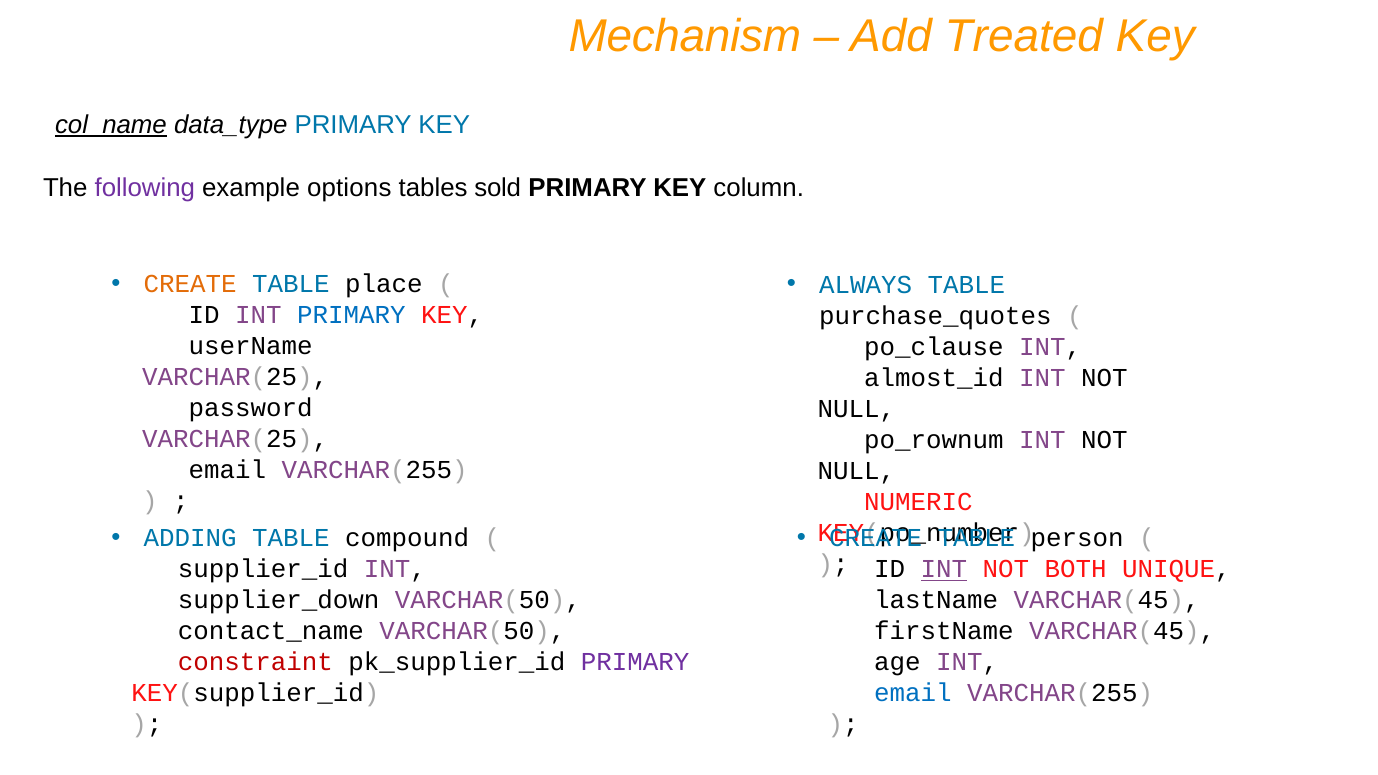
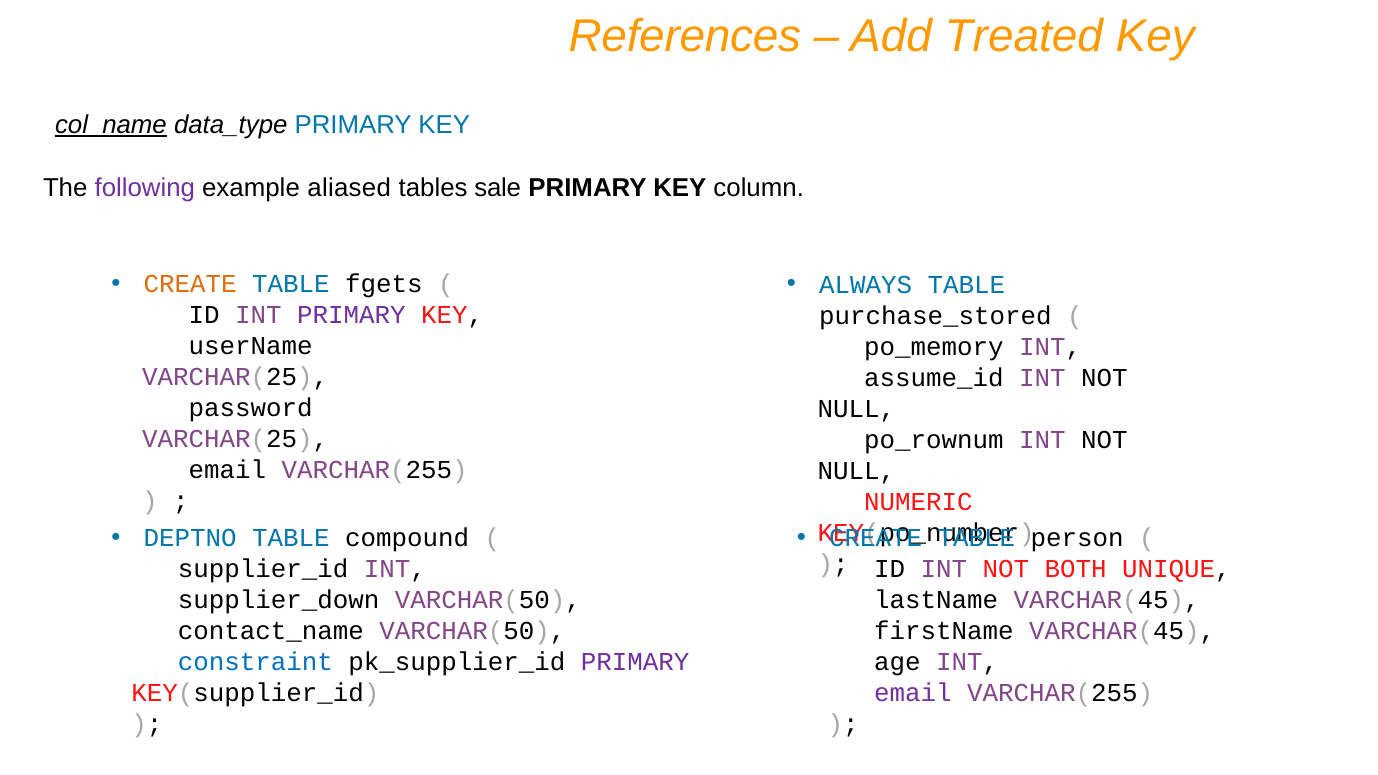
Mechanism: Mechanism -> References
options: options -> aliased
sold: sold -> sale
place: place -> fgets
PRIMARY at (351, 315) colour: blue -> purple
purchase_quotes: purchase_quotes -> purchase_stored
po_clause: po_clause -> po_memory
almost_id: almost_id -> assume_id
ADDING: ADDING -> DEPTNO
INT at (944, 569) underline: present -> none
constraint colour: red -> blue
email at (913, 693) colour: blue -> purple
